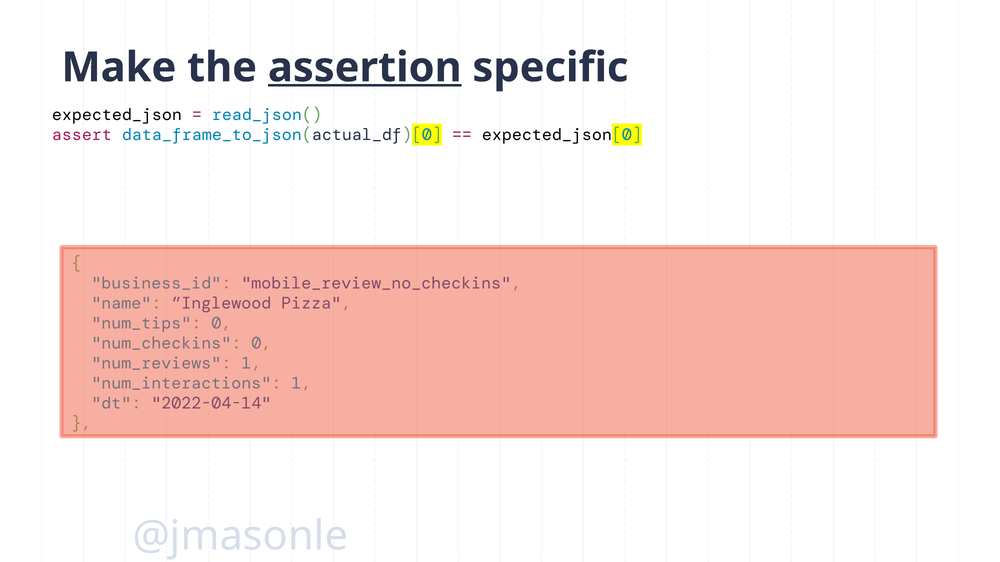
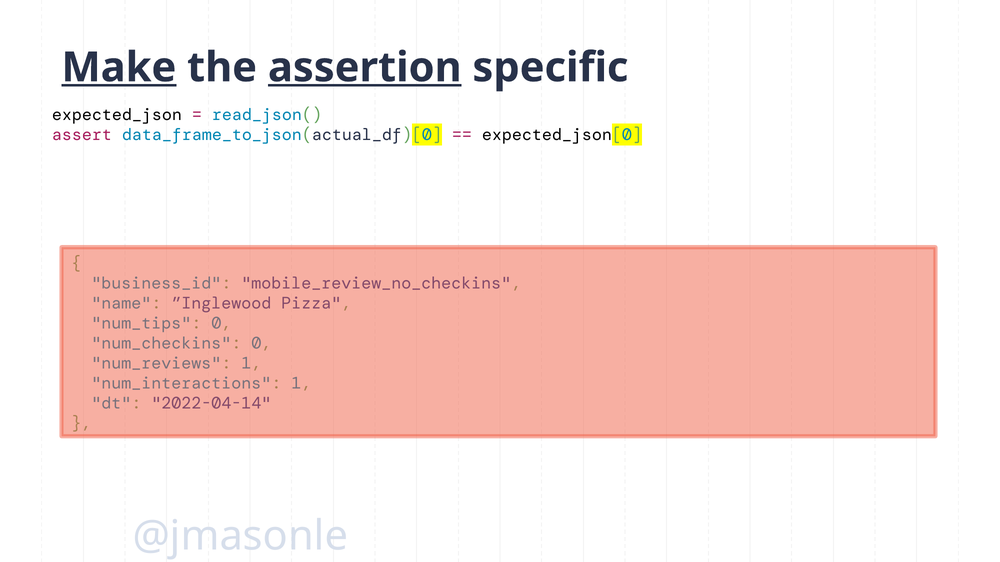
Make underline: none -> present
